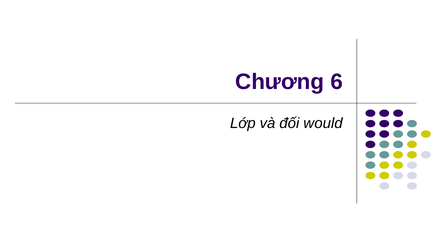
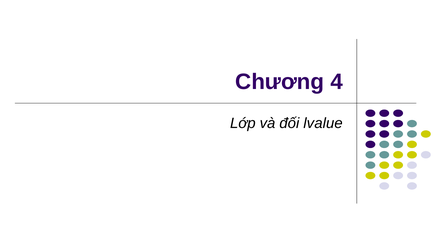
6: 6 -> 4
would: would -> lvalue
